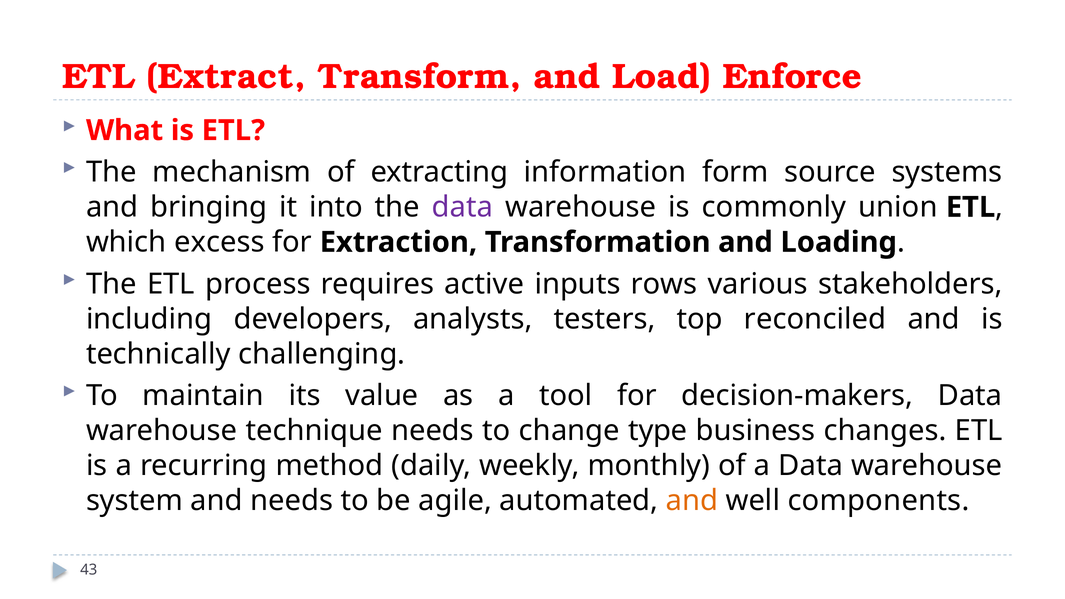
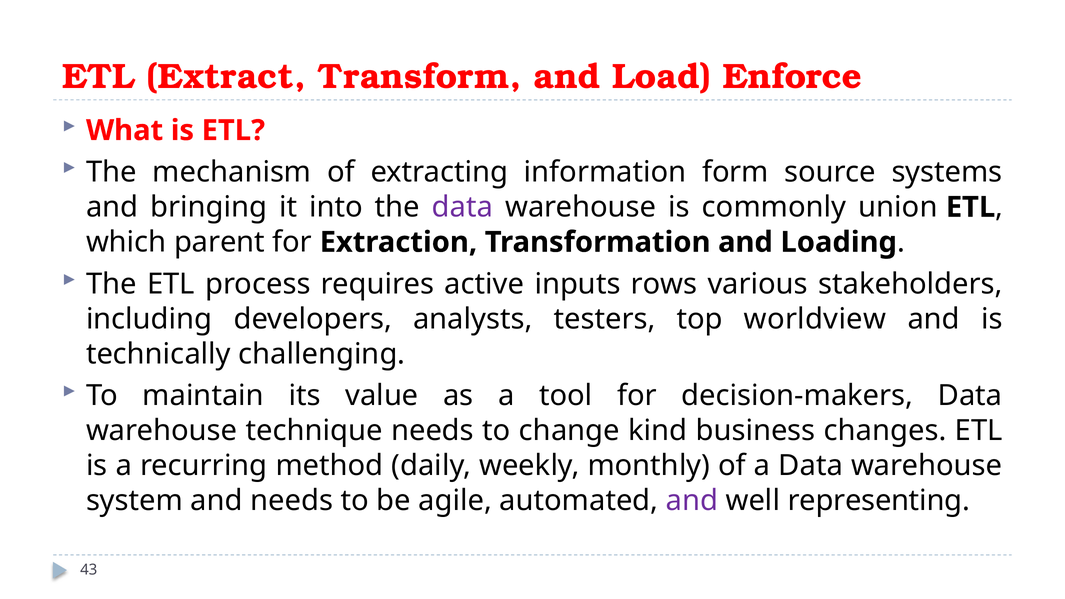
excess: excess -> parent
reconciled: reconciled -> worldview
type: type -> kind
and at (692, 501) colour: orange -> purple
components: components -> representing
